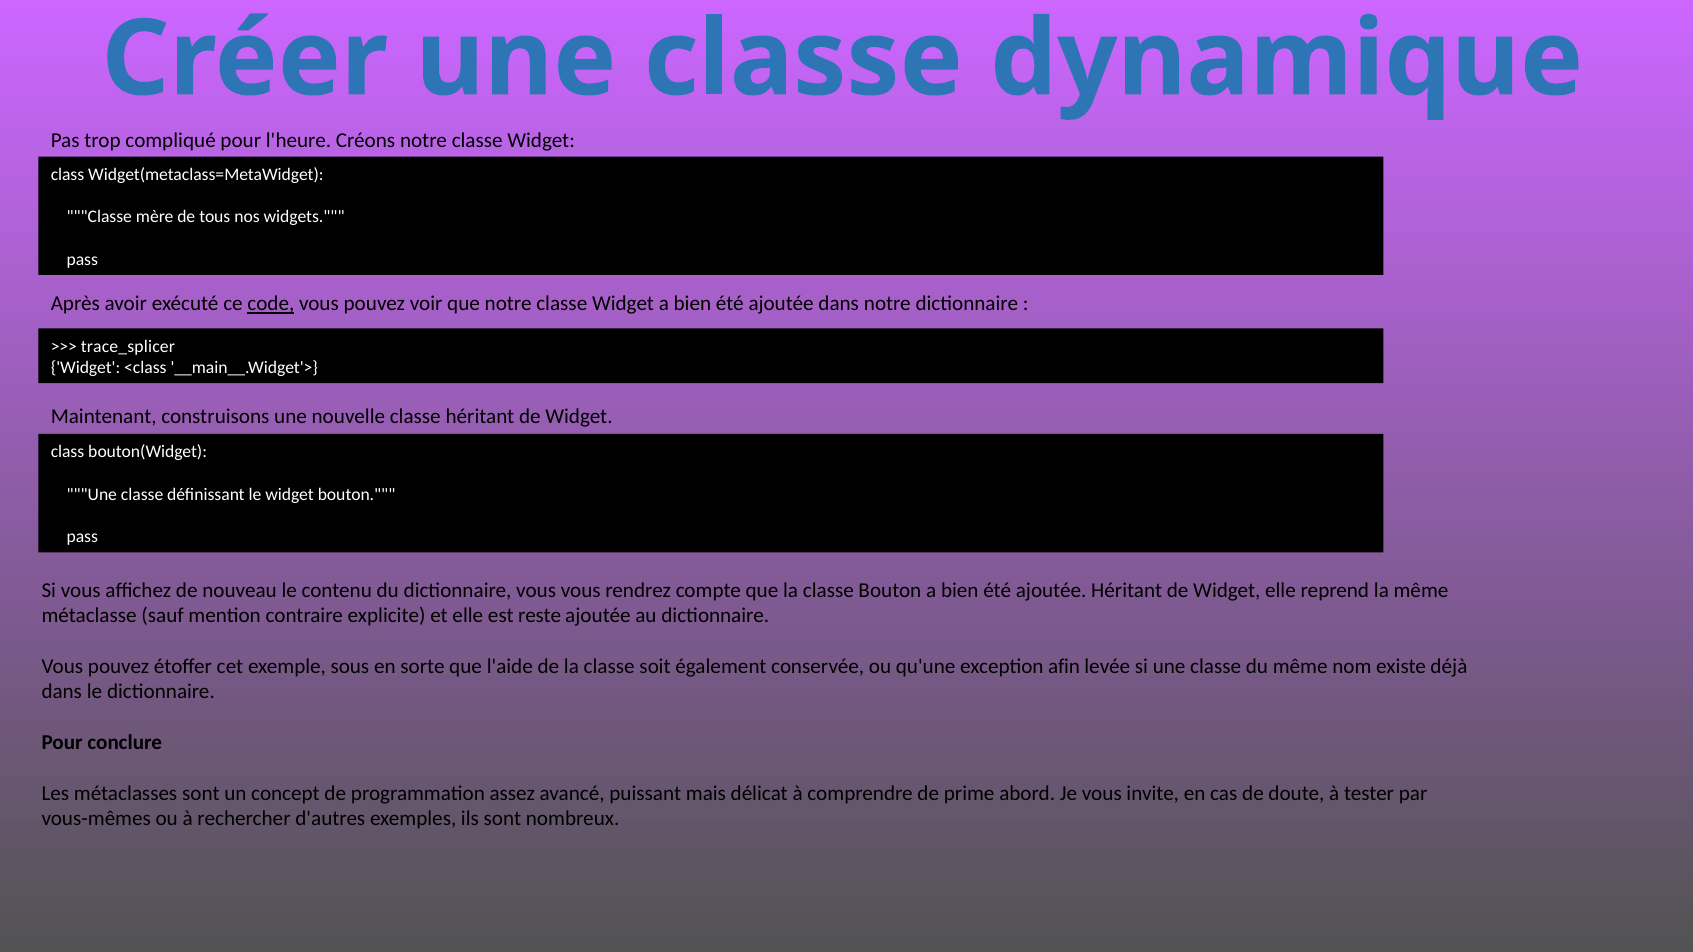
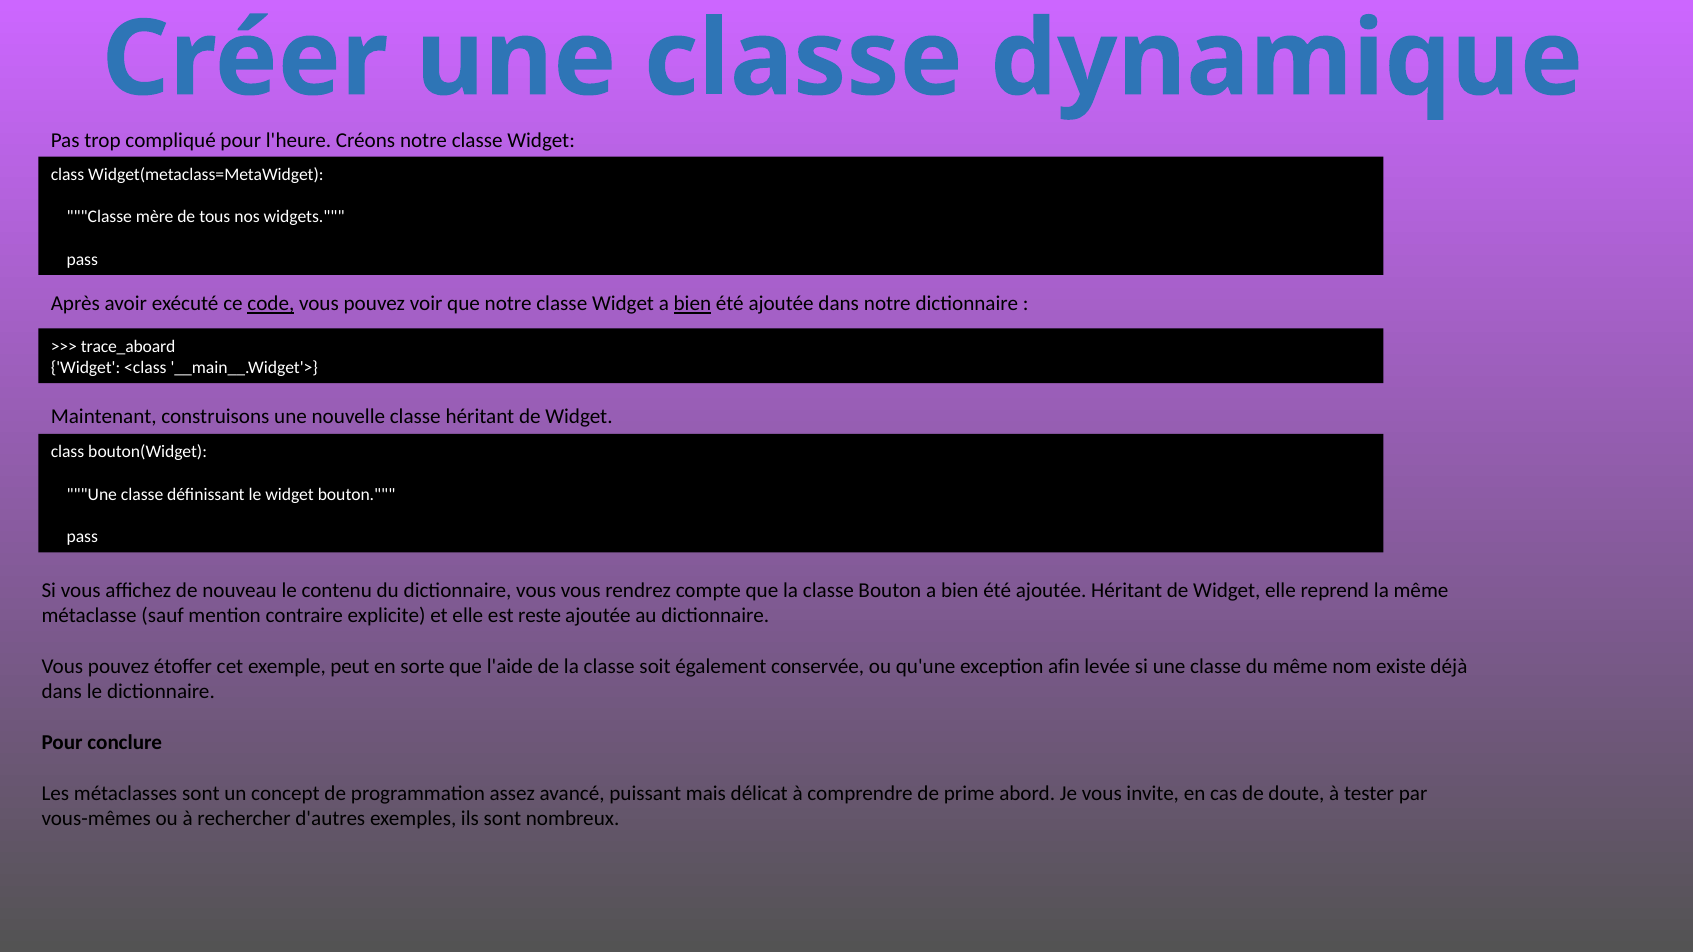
bien at (692, 304) underline: none -> present
trace_splicer: trace_splicer -> trace_aboard
sous: sous -> peut
